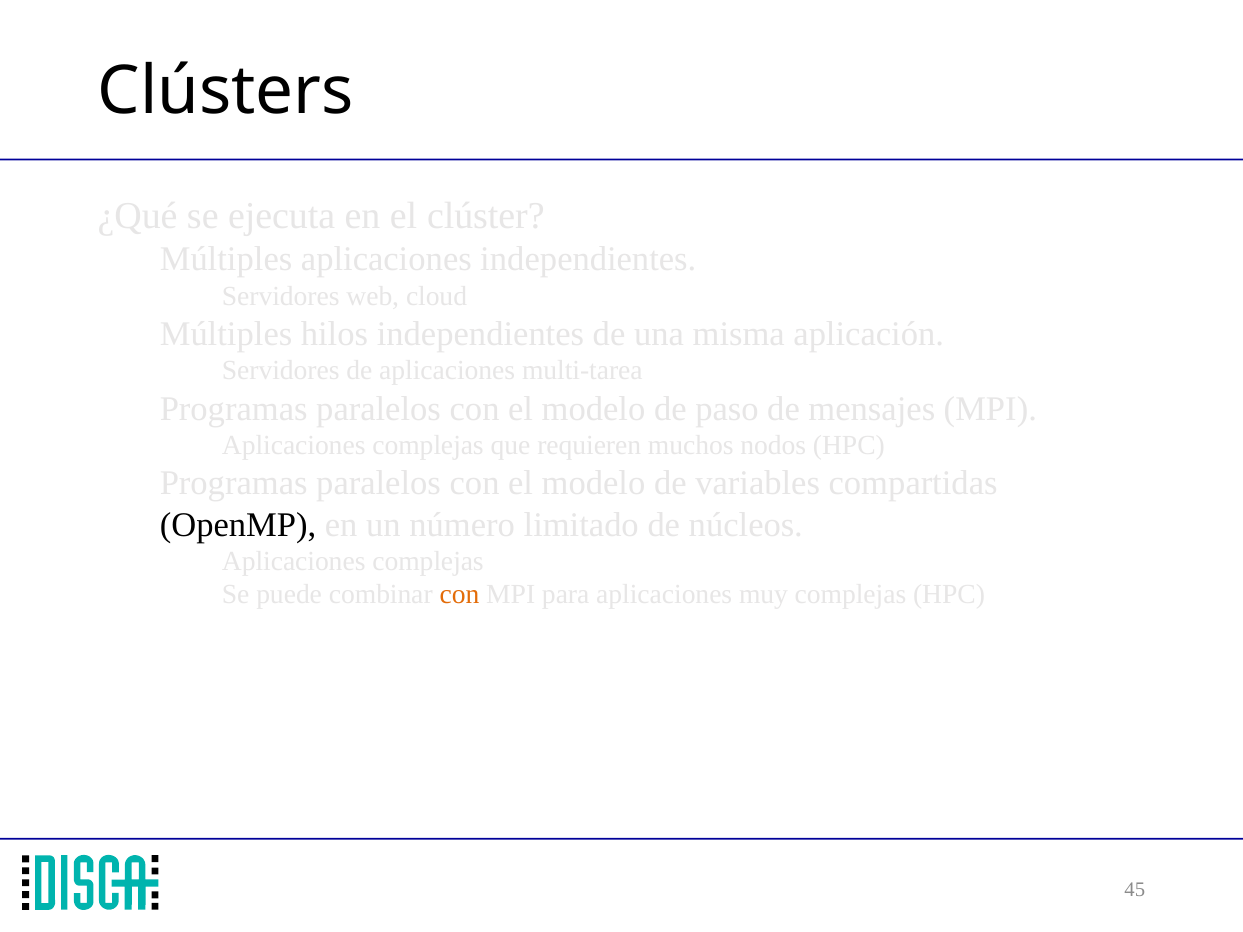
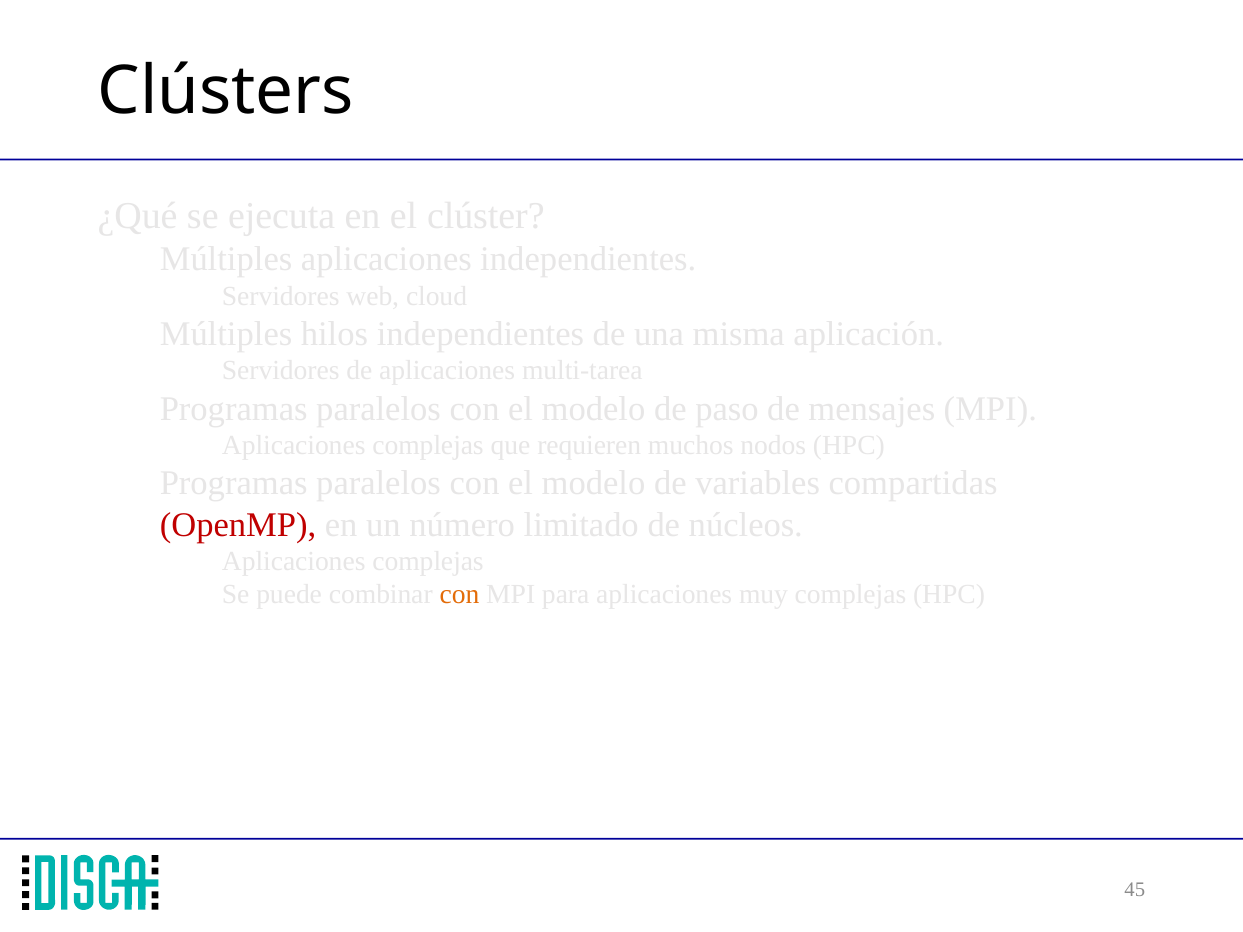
OpenMP colour: black -> red
